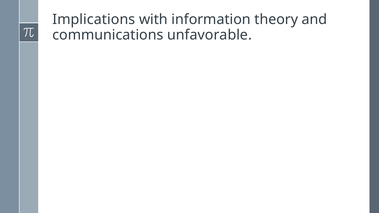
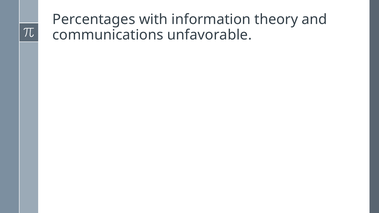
Implications: Implications -> Percentages
